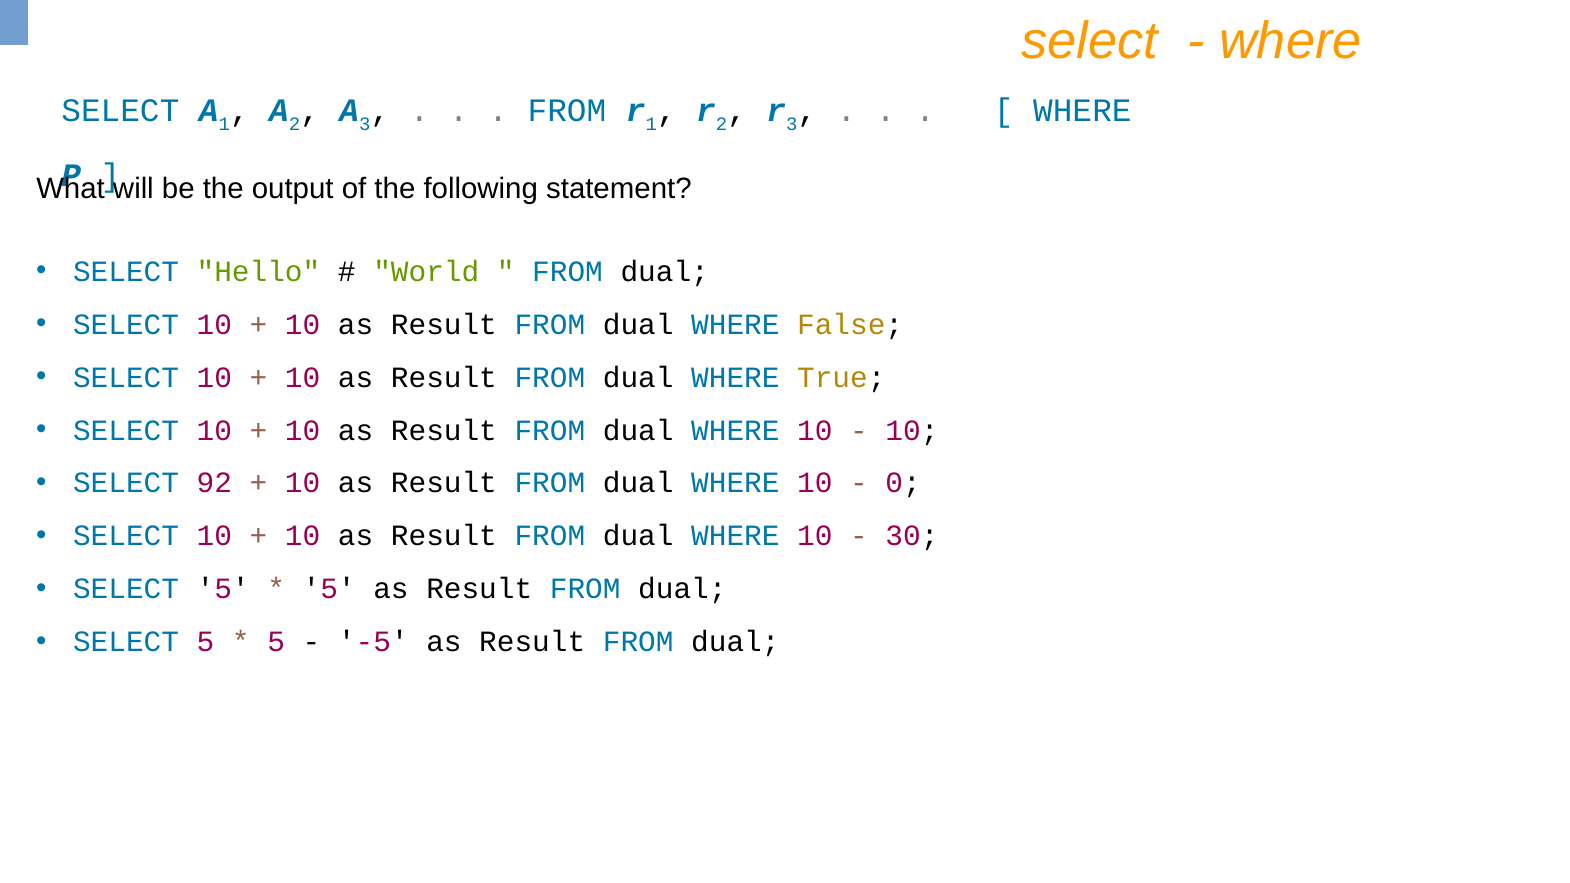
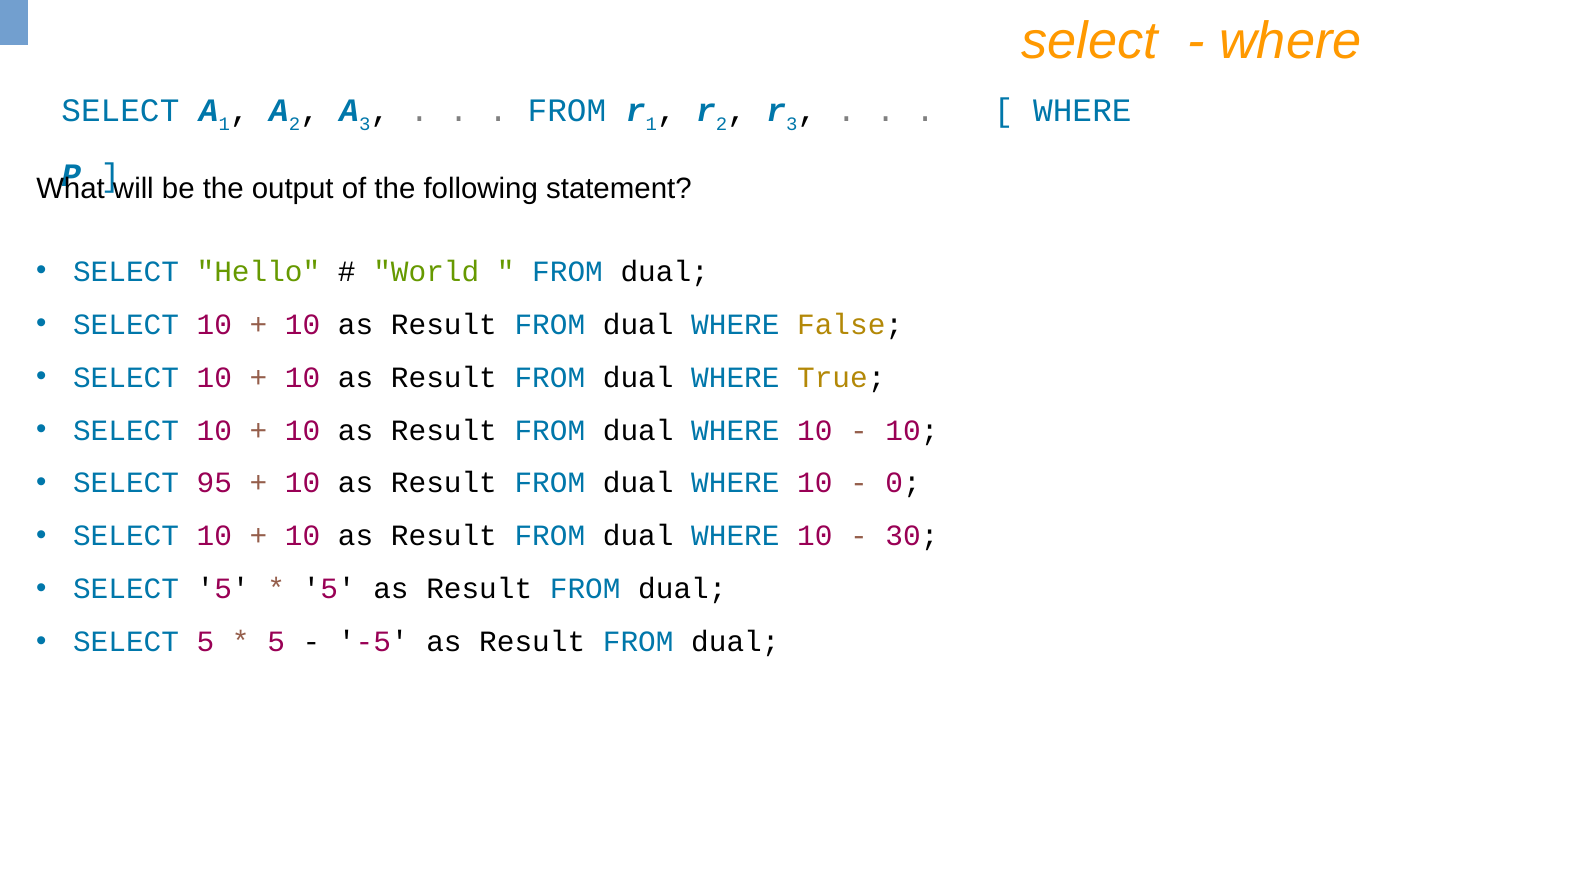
92: 92 -> 95
